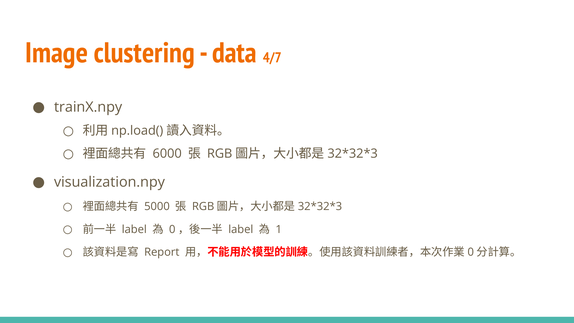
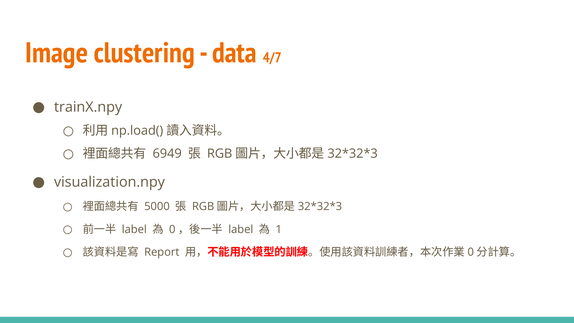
6000: 6000 -> 6949
